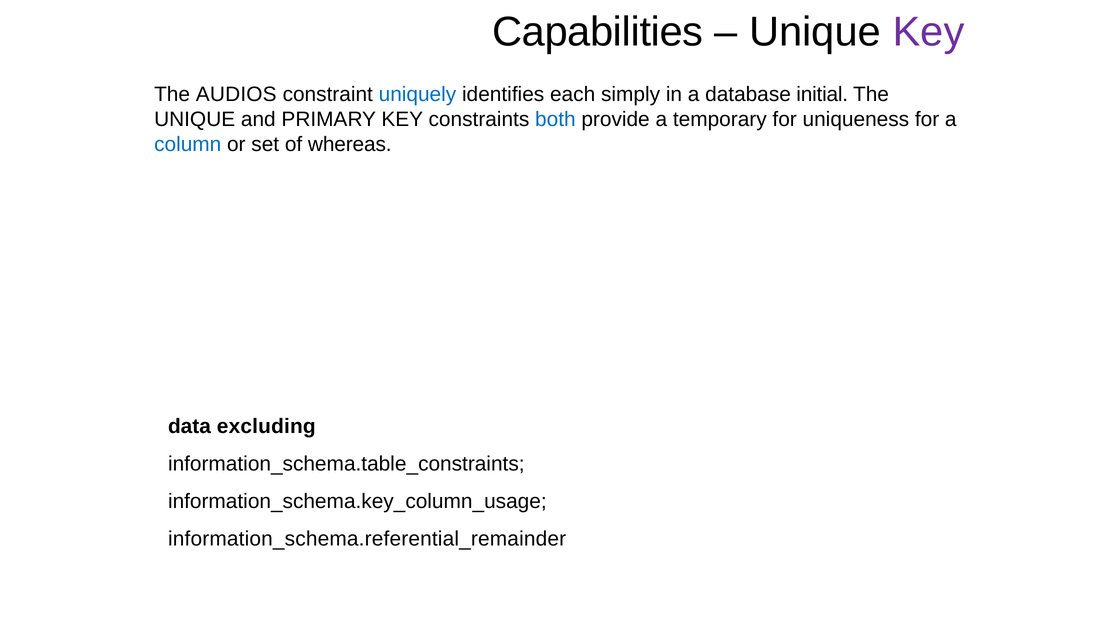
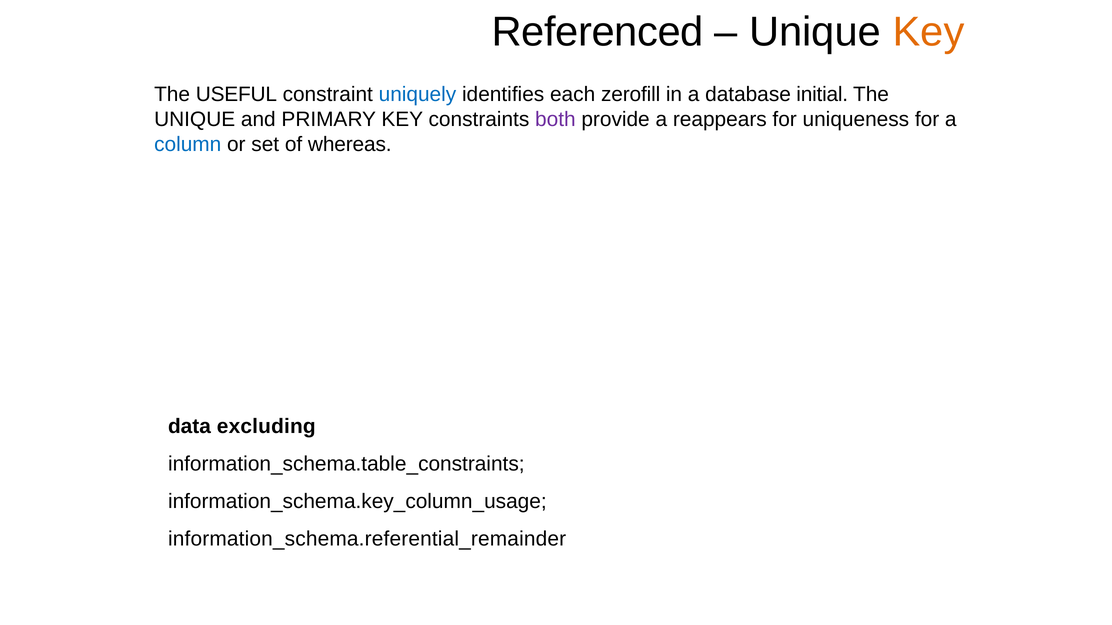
Capabilities: Capabilities -> Referenced
Key at (928, 32) colour: purple -> orange
AUDIOS: AUDIOS -> USEFUL
simply: simply -> zerofill
both colour: blue -> purple
temporary: temporary -> reappears
